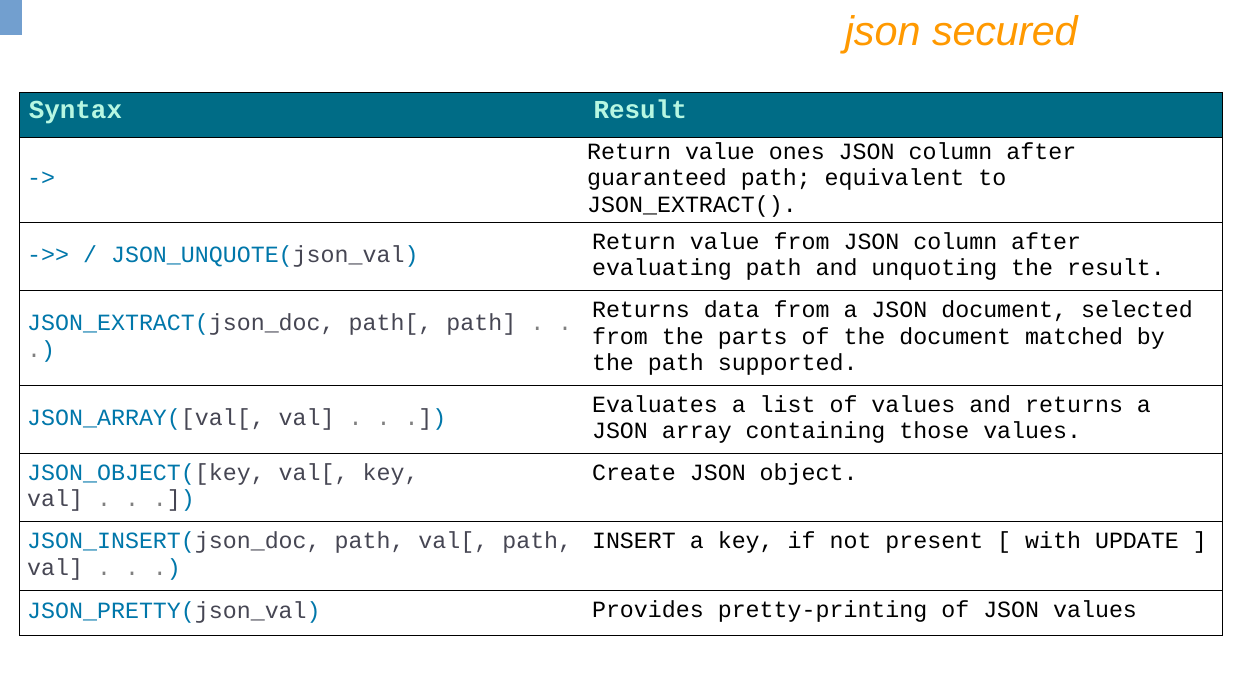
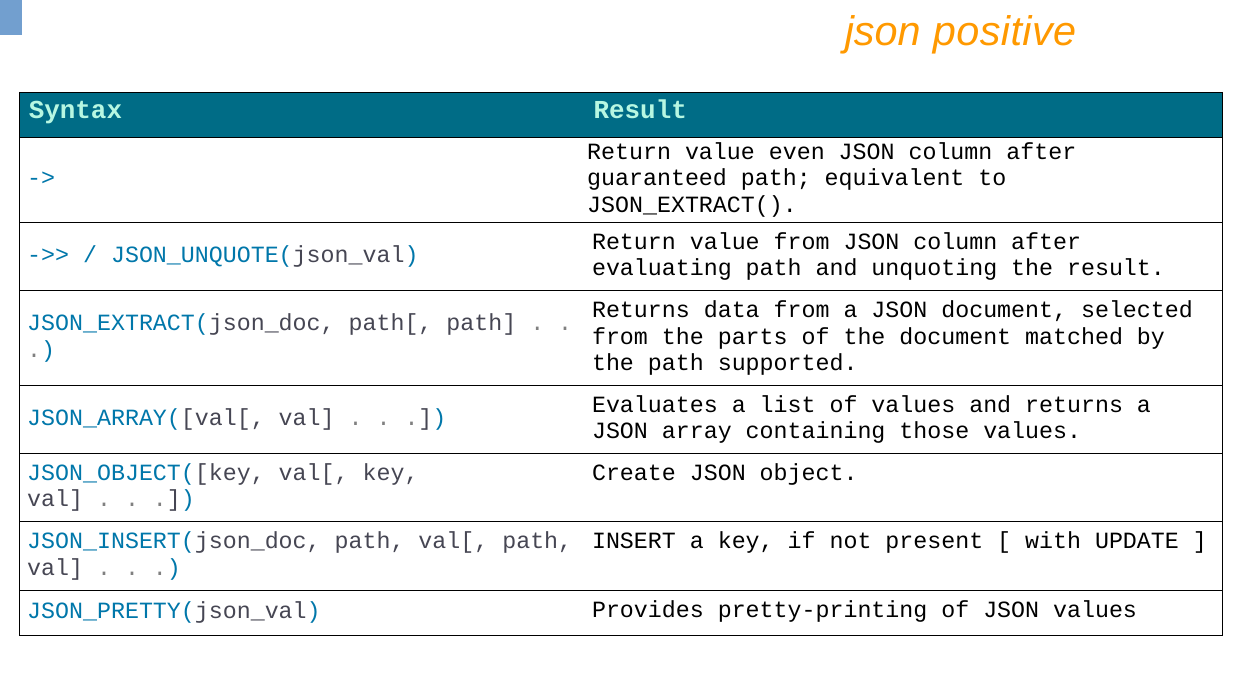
secured: secured -> positive
ones: ones -> even
